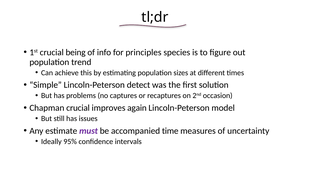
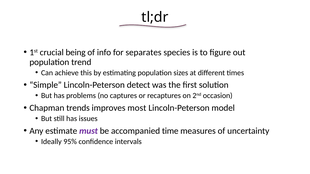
principles: principles -> separates
Chapman crucial: crucial -> trends
again: again -> most
